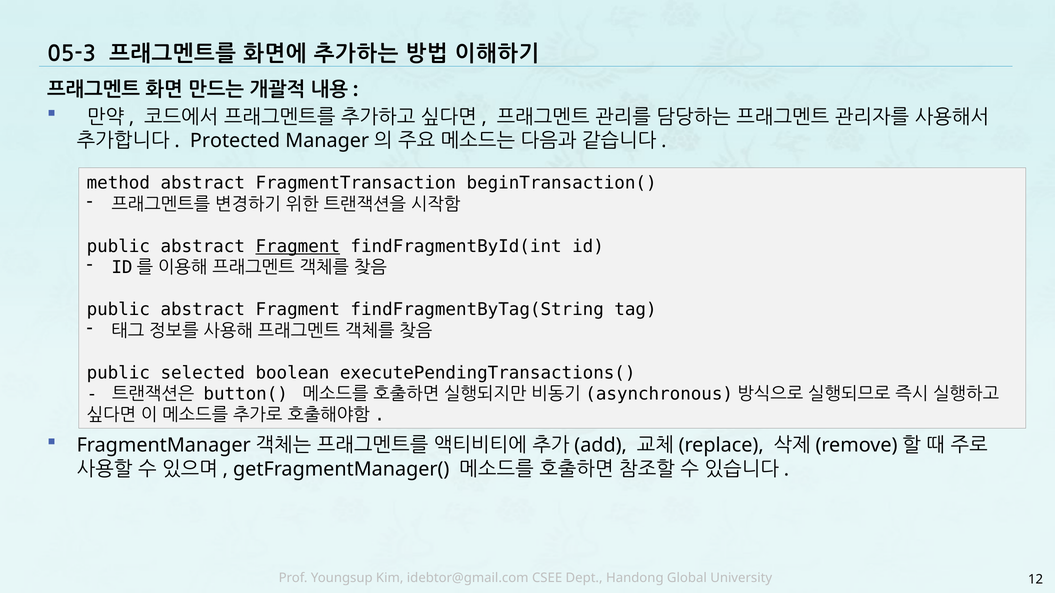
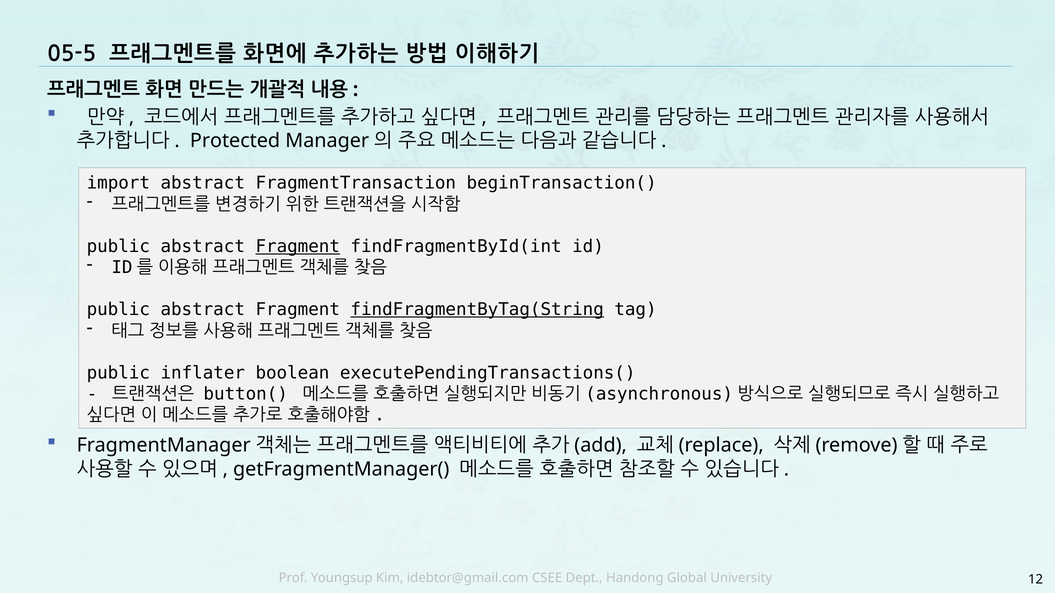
05-3: 05-3 -> 05-5
method: method -> import
findFragmentByTag(String underline: none -> present
selected: selected -> inflater
